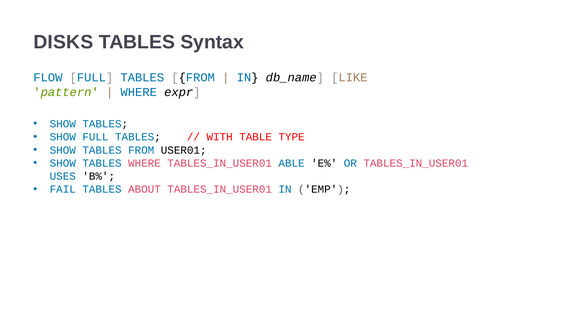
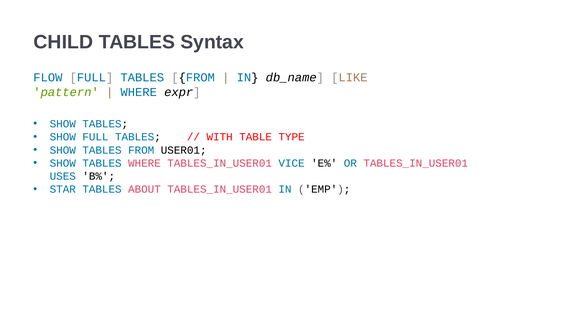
DISKS: DISKS -> CHILD
ABLE: ABLE -> VICE
FAIL: FAIL -> STAR
